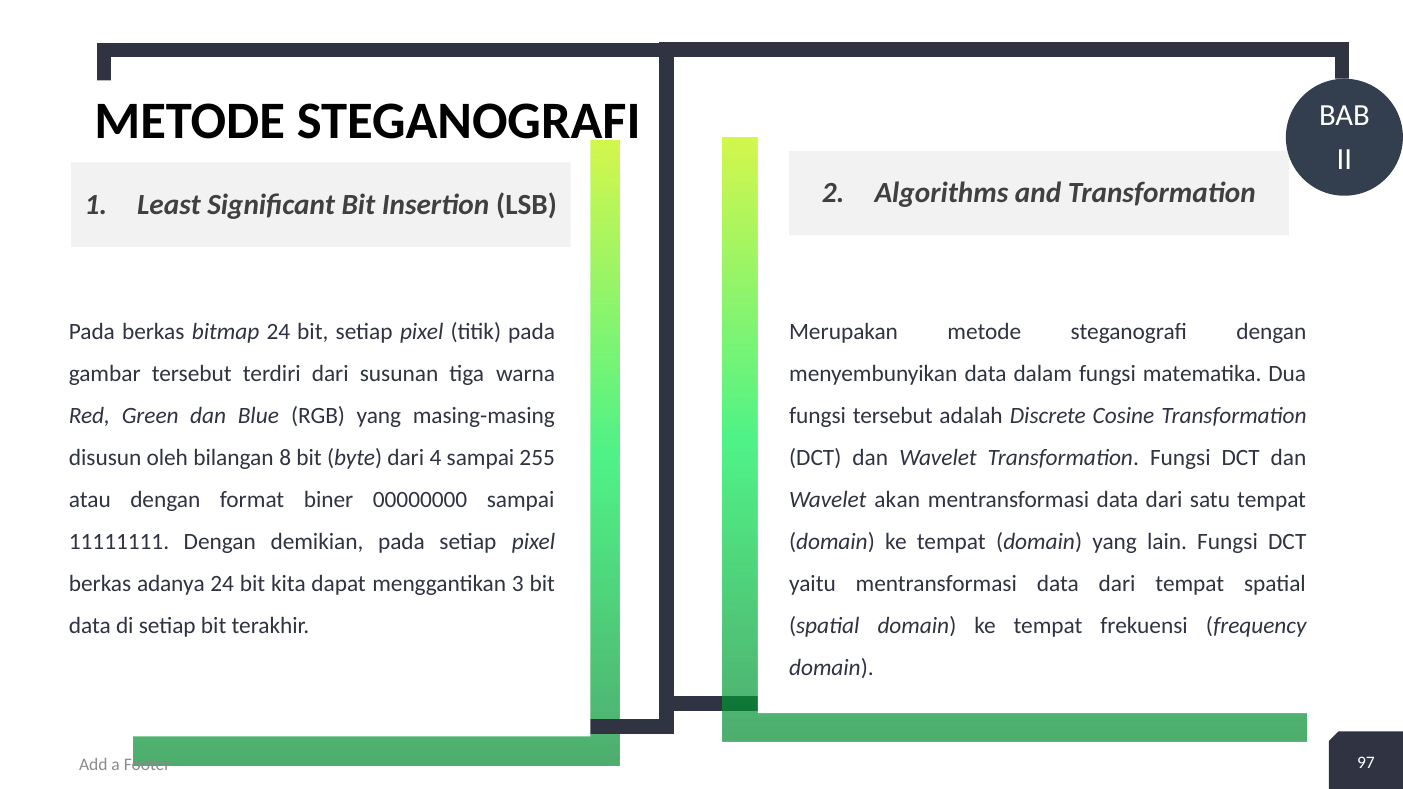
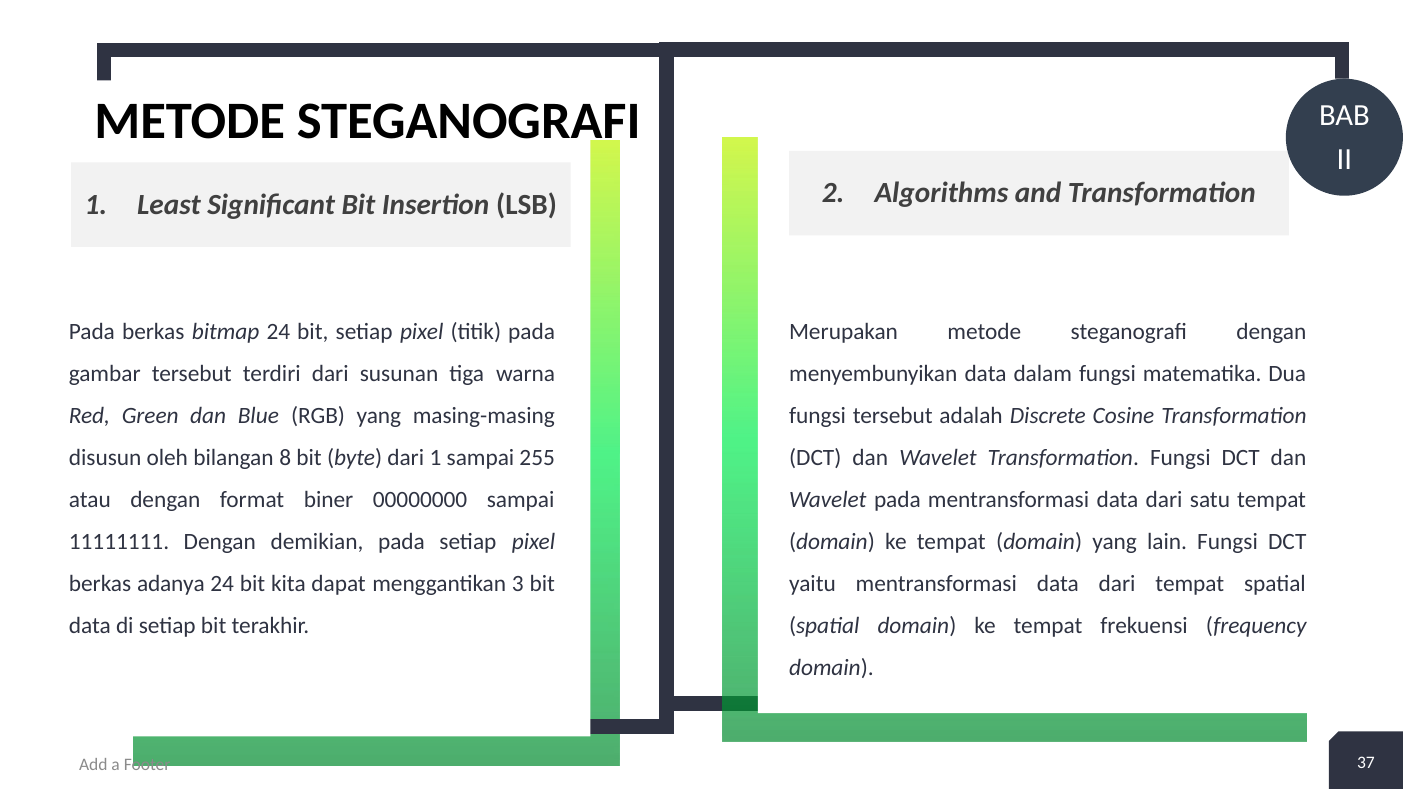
dari 4: 4 -> 1
Wavelet akan: akan -> pada
97: 97 -> 37
